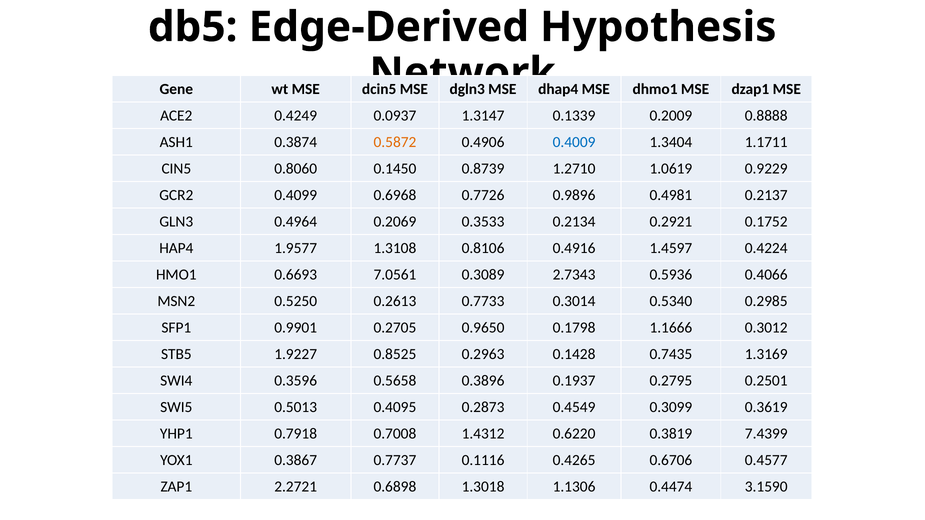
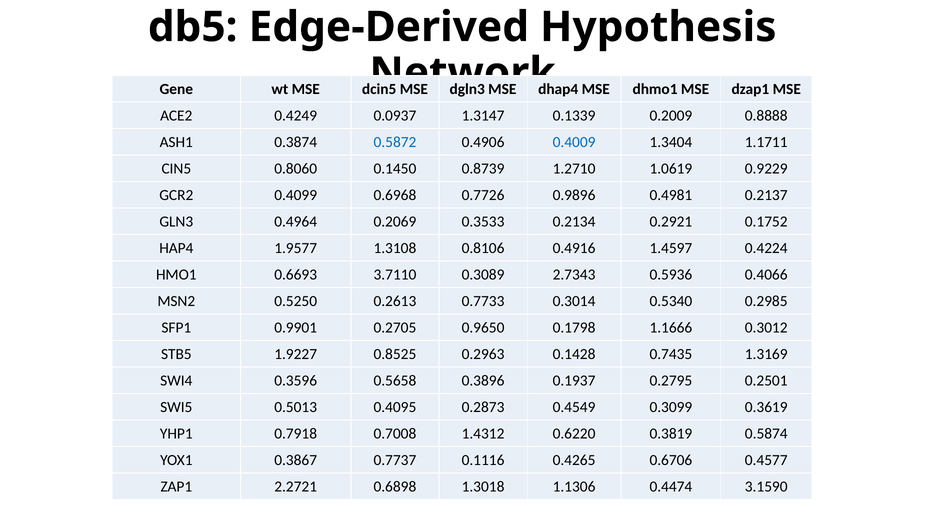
0.5872 colour: orange -> blue
7.0561: 7.0561 -> 3.7110
7.4399: 7.4399 -> 0.5874
